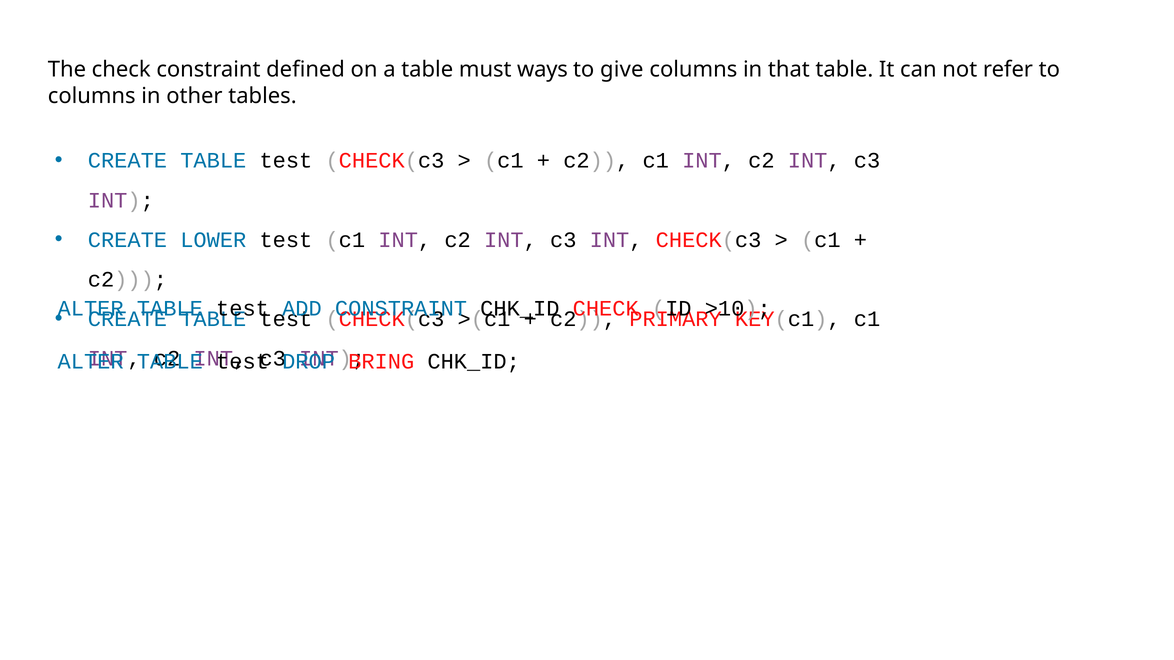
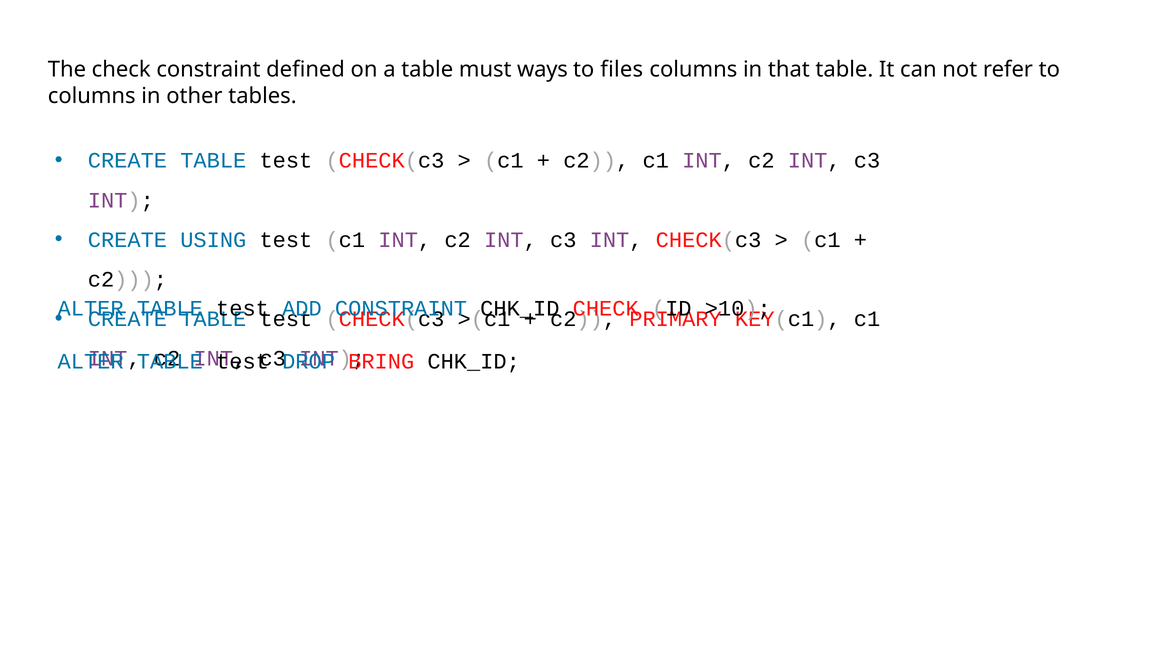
give: give -> files
LOWER: LOWER -> USING
